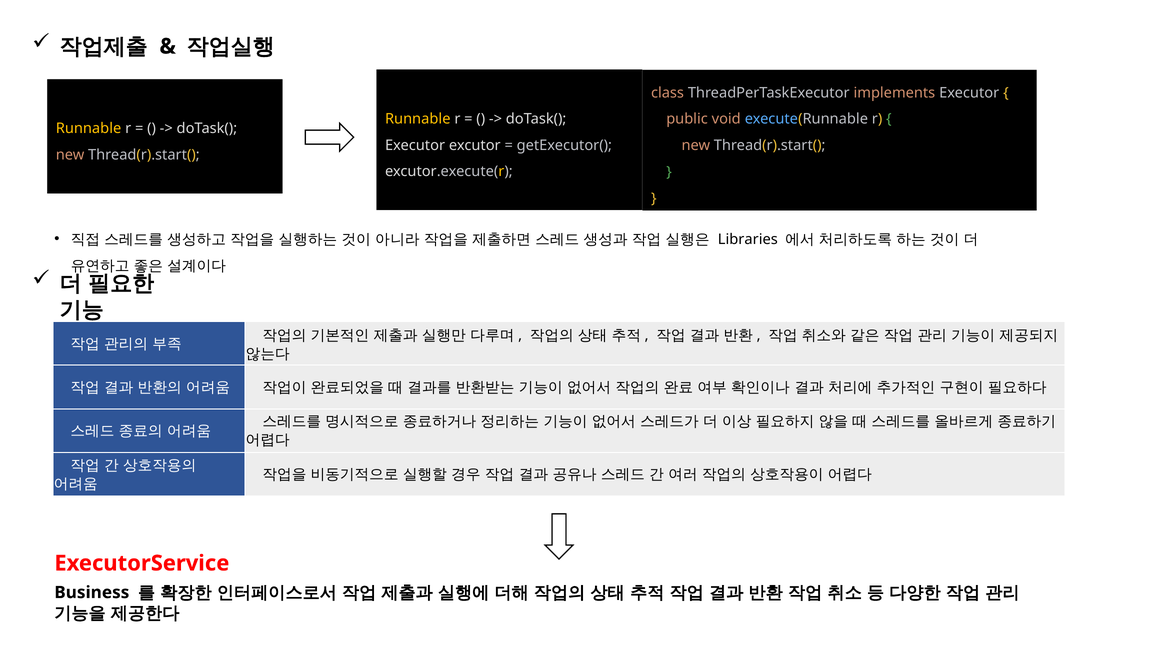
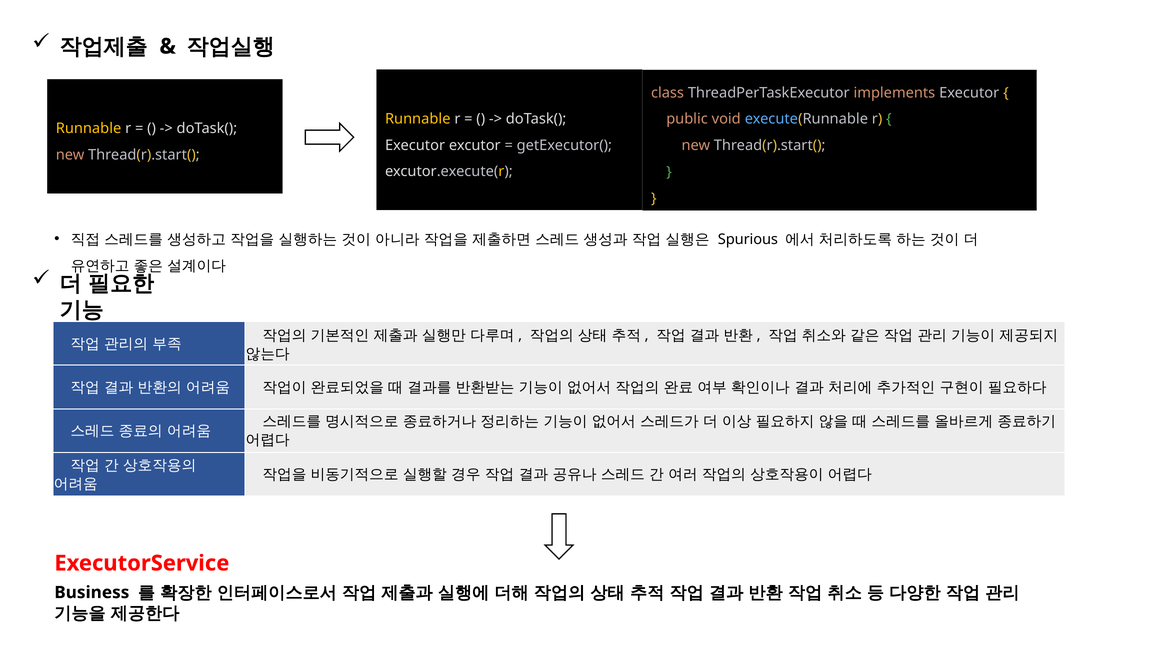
Libraries: Libraries -> Spurious
